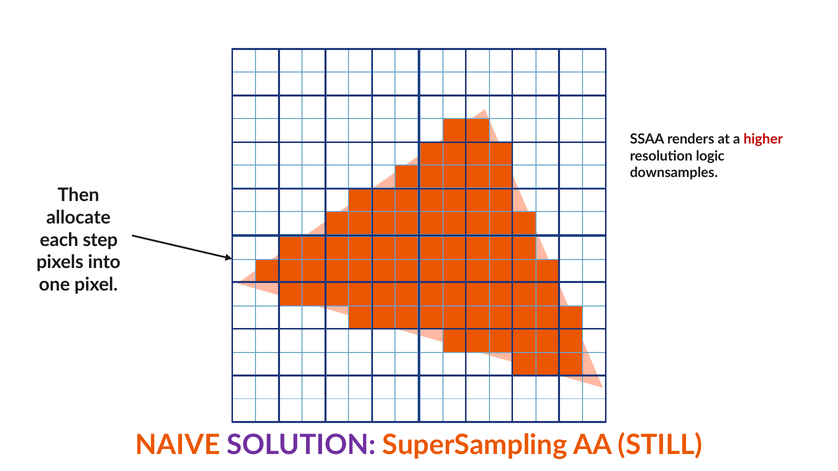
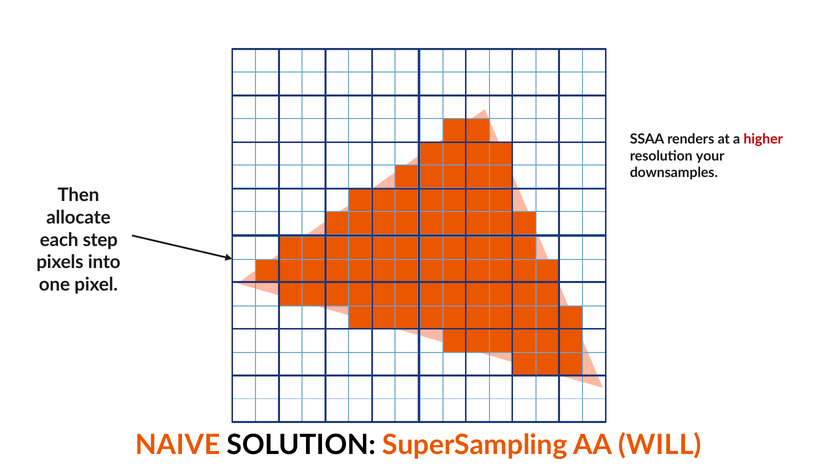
logic: logic -> your
SOLUTION colour: purple -> black
STILL: STILL -> WILL
